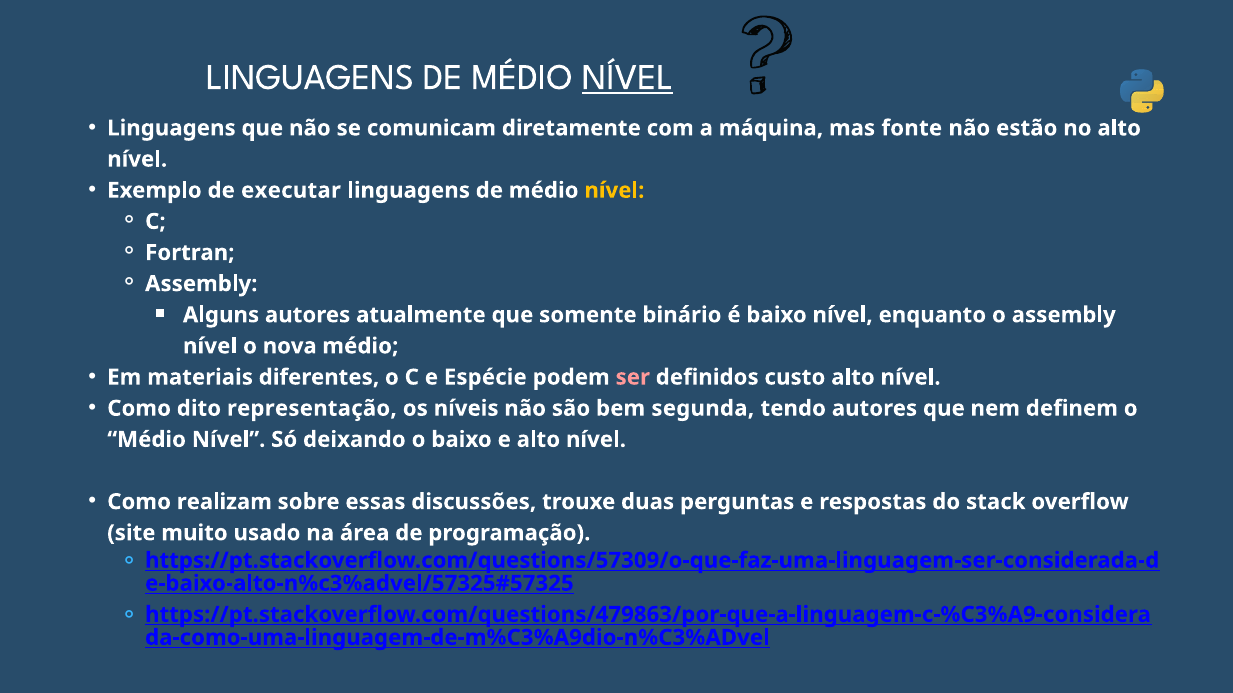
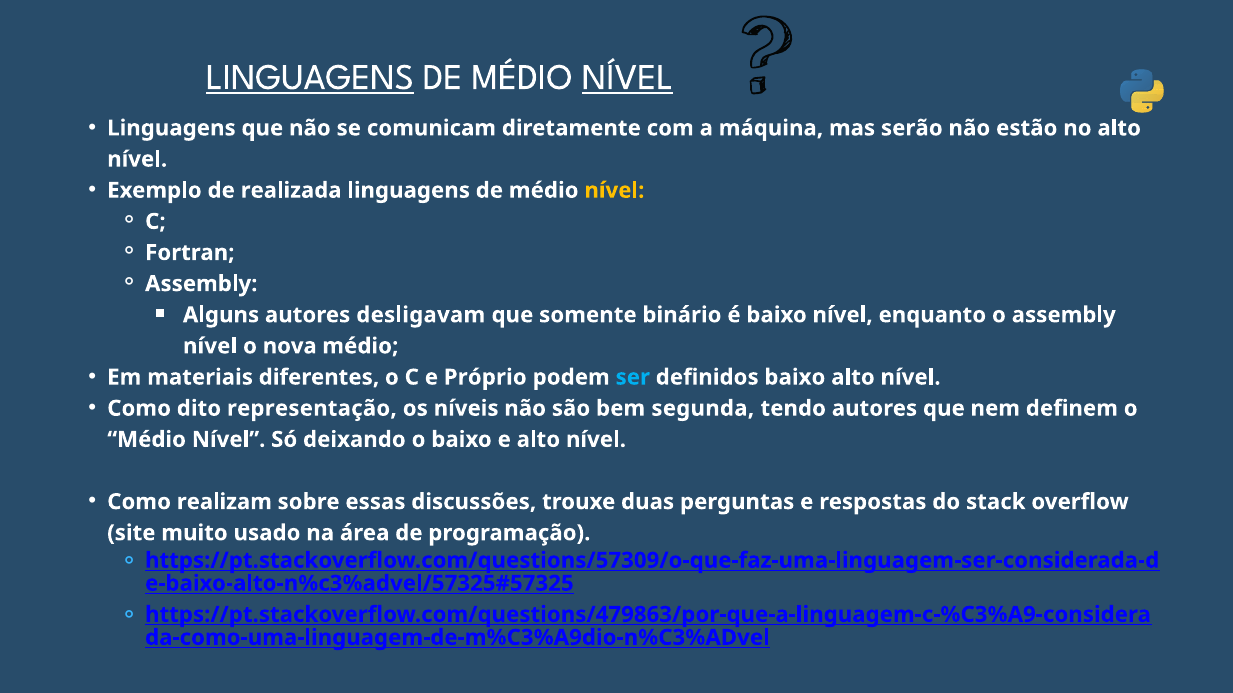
LINGUAGENS at (310, 77) underline: none -> present
fonte: fonte -> serão
executar: executar -> realizada
atualmente: atualmente -> desligavam
Espécie: Espécie -> Próprio
ser colour: pink -> light blue
definidos custo: custo -> baixo
